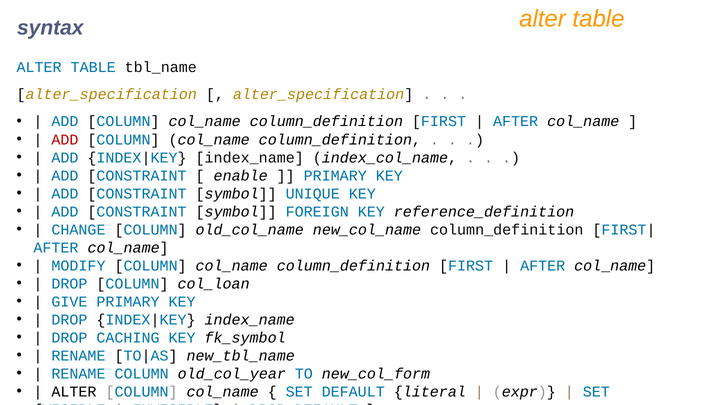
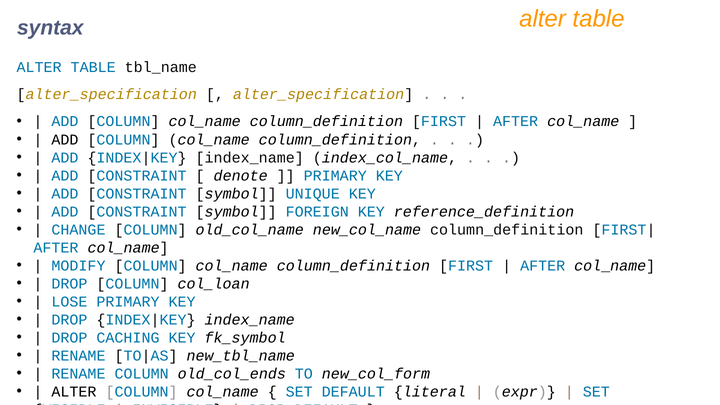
ADD at (65, 140) colour: red -> black
enable: enable -> denote
GIVE: GIVE -> LOSE
old_col_year: old_col_year -> old_col_ends
